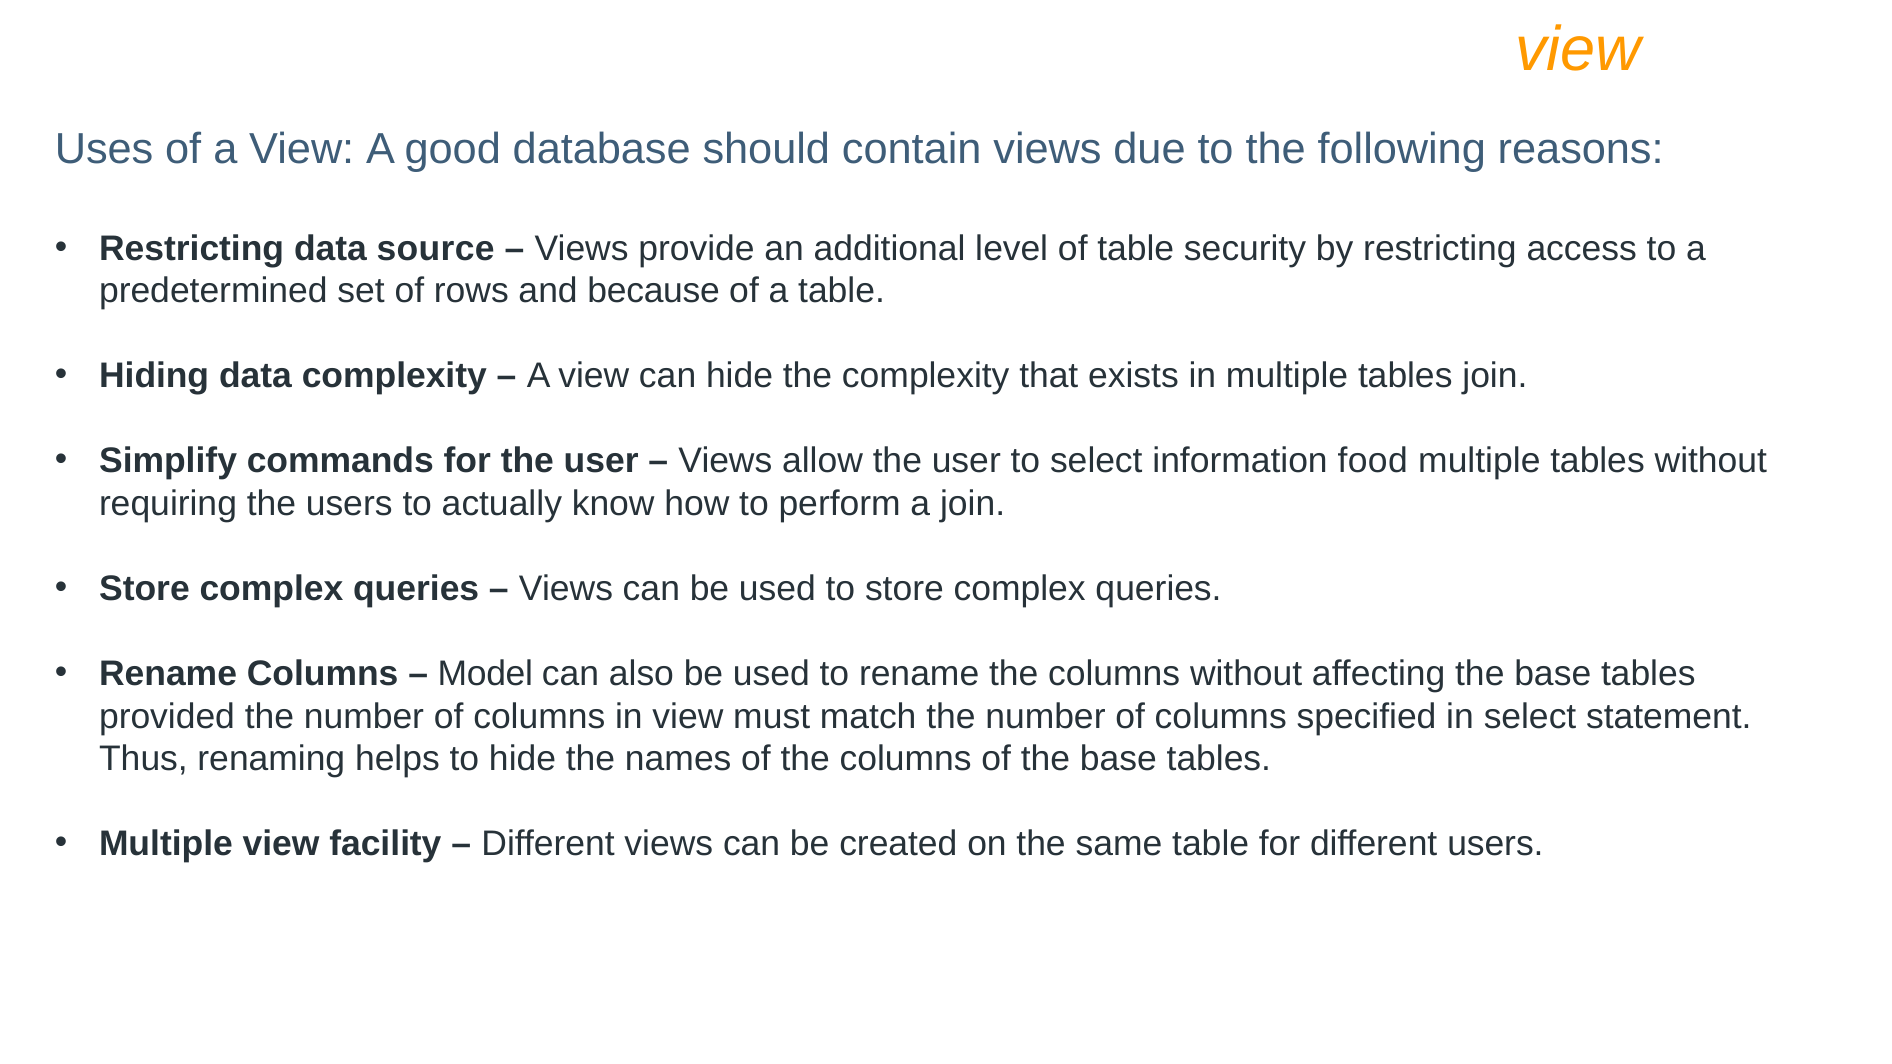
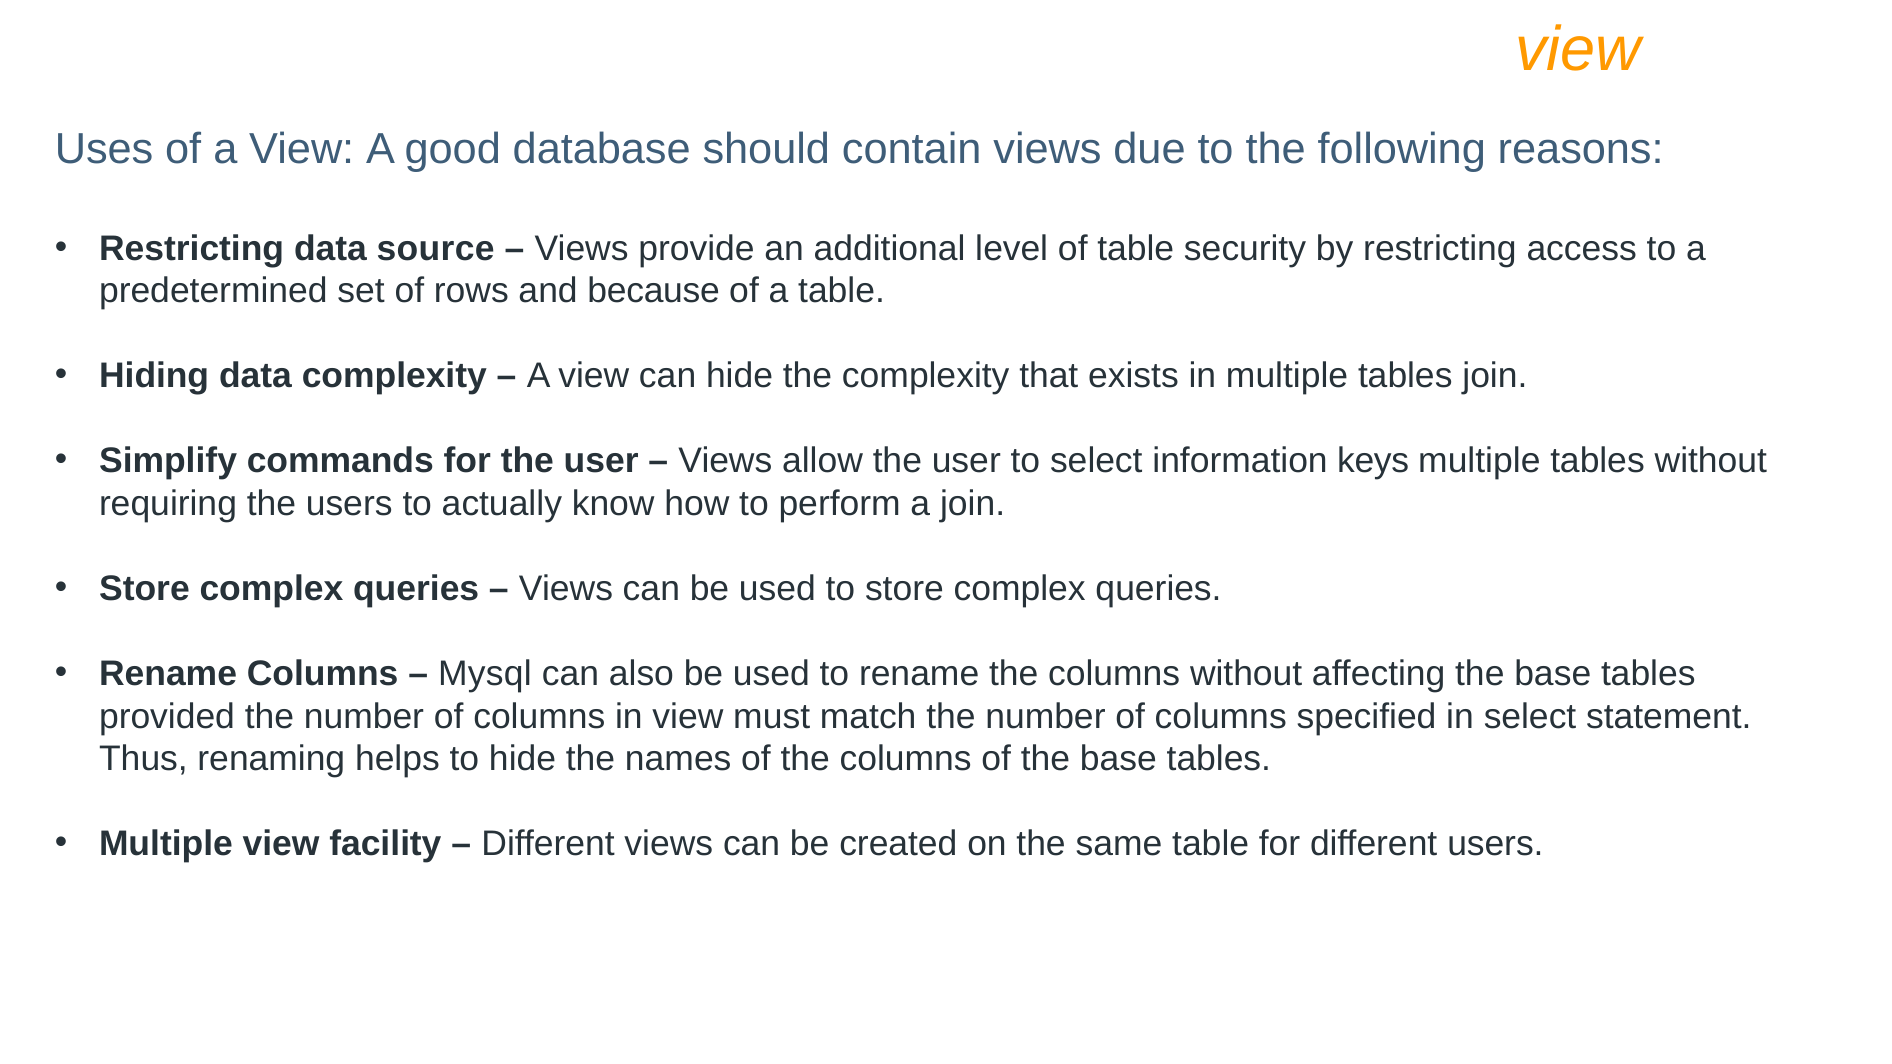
food: food -> keys
Model: Model -> Mysql
